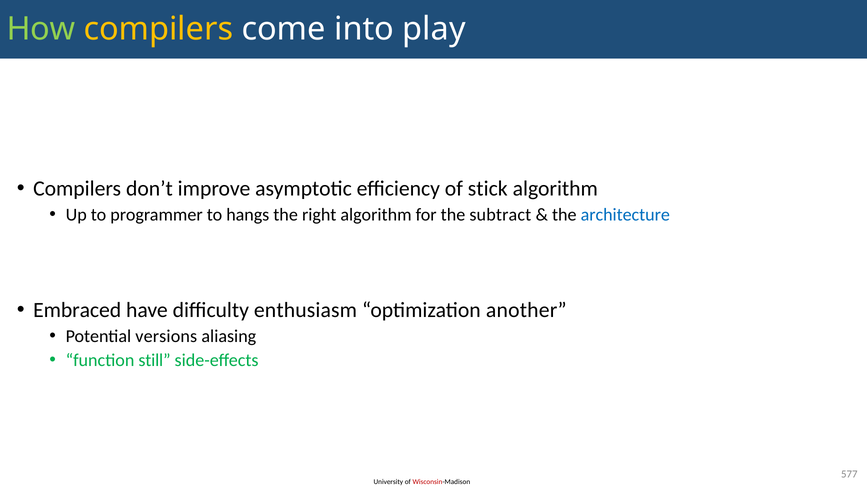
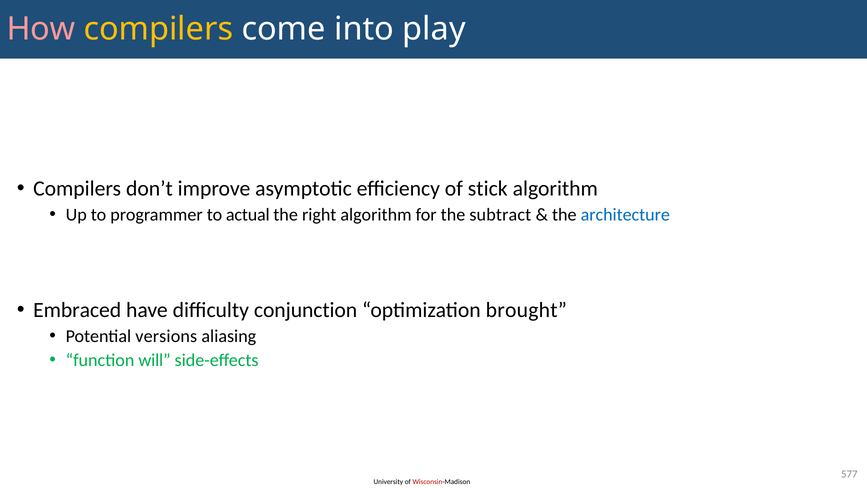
How colour: light green -> pink
hangs: hangs -> actual
enthusiasm: enthusiasm -> conjunction
another: another -> brought
still: still -> will
